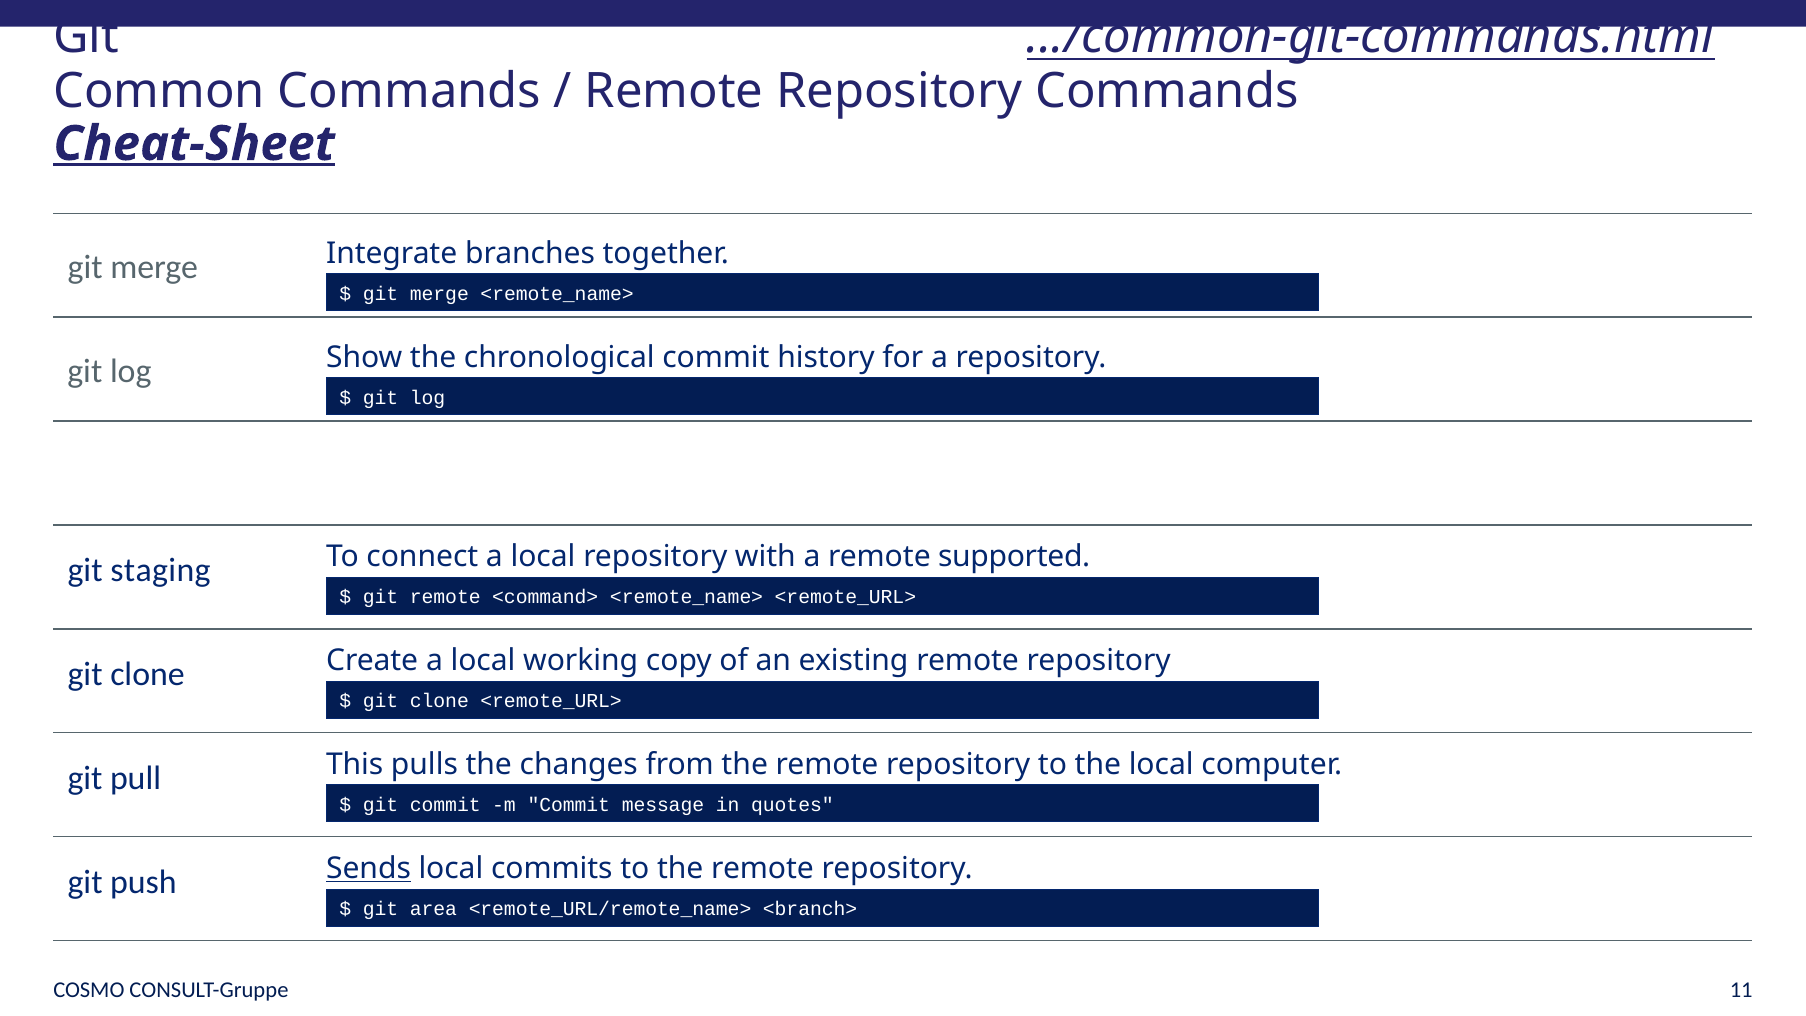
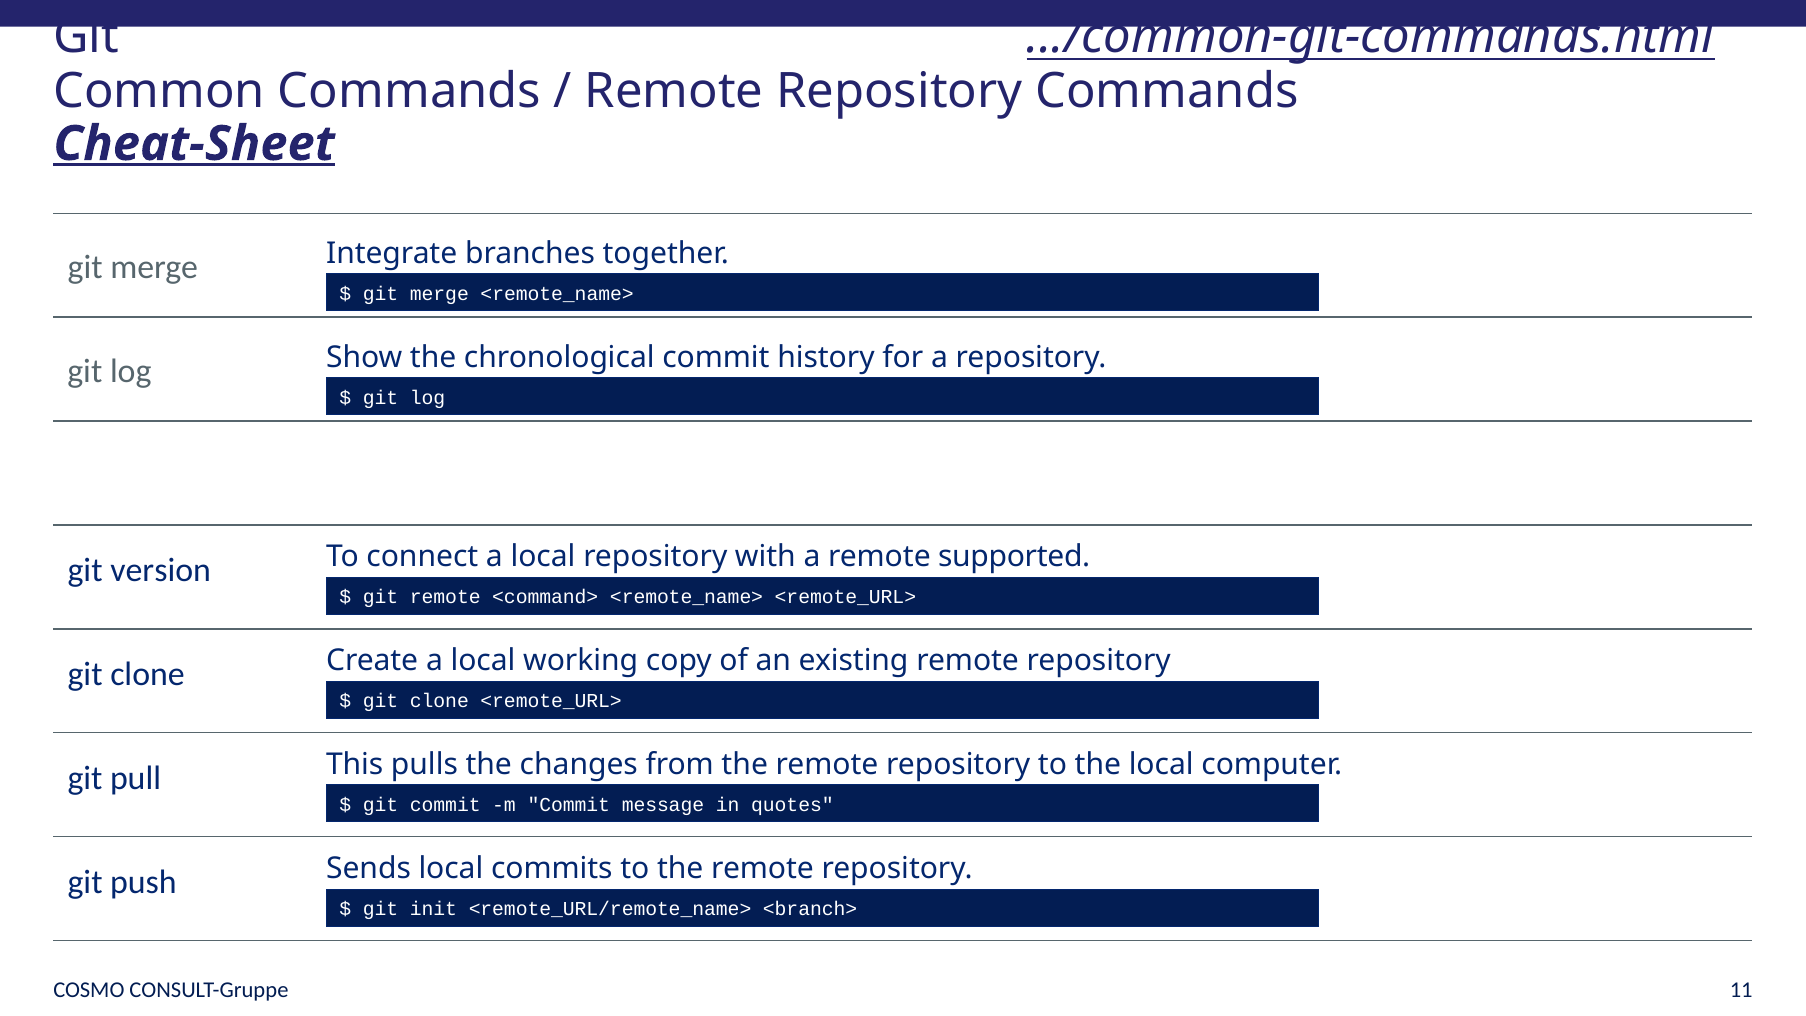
staging: staging -> version
Sends underline: present -> none
area: area -> init
